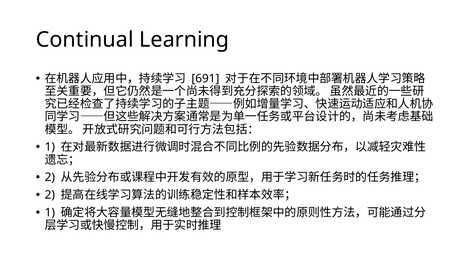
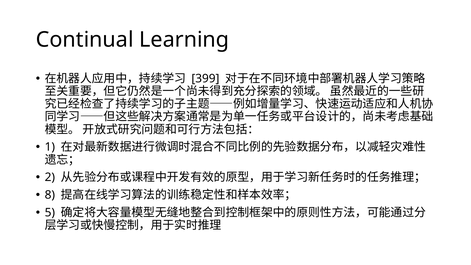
691: 691 -> 399
2 at (50, 195): 2 -> 8
1 at (50, 213): 1 -> 5
